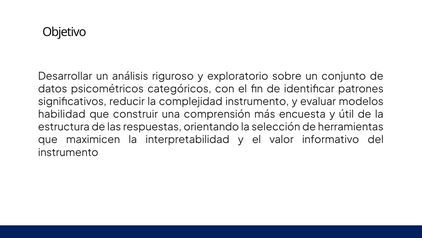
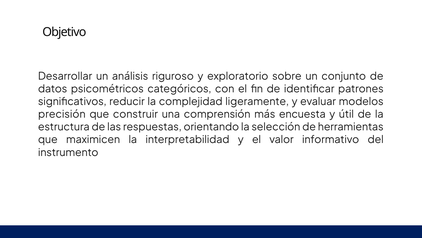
complejidad instrumento: instrumento -> ligeramente
habilidad: habilidad -> precisión
